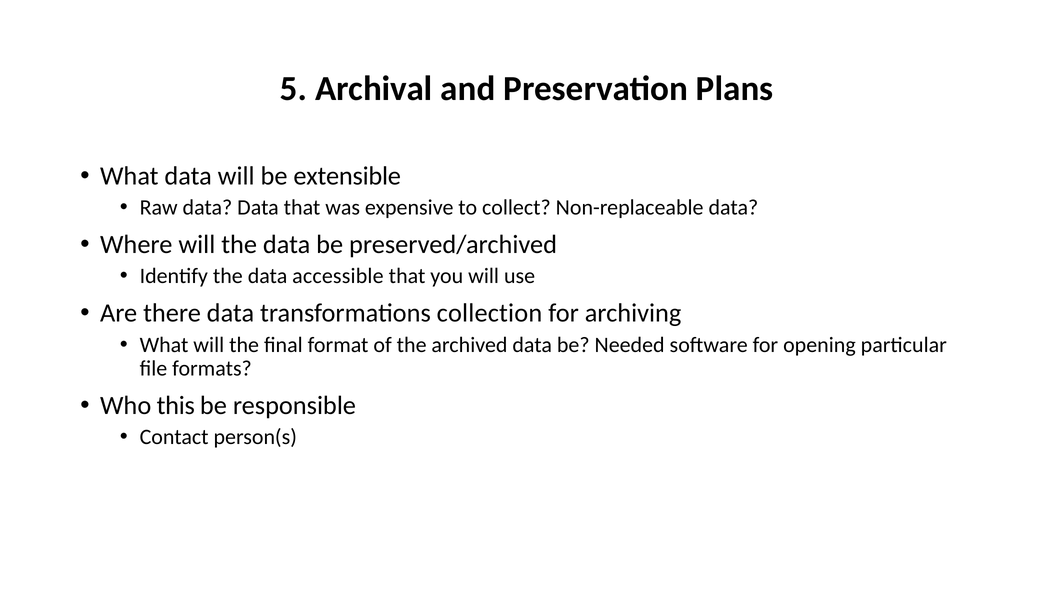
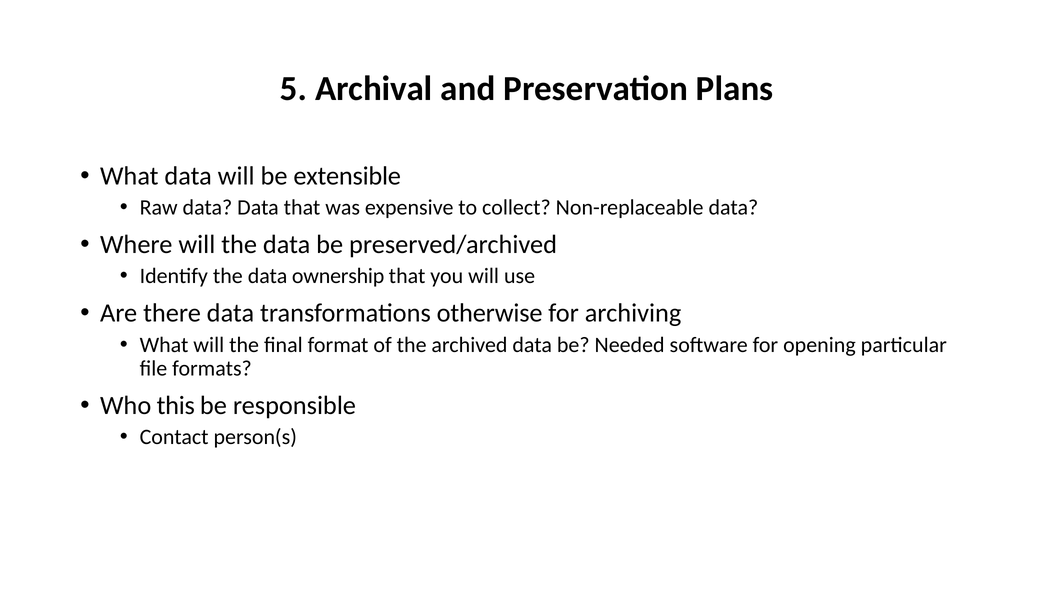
accessible: accessible -> ownership
collection: collection -> otherwise
